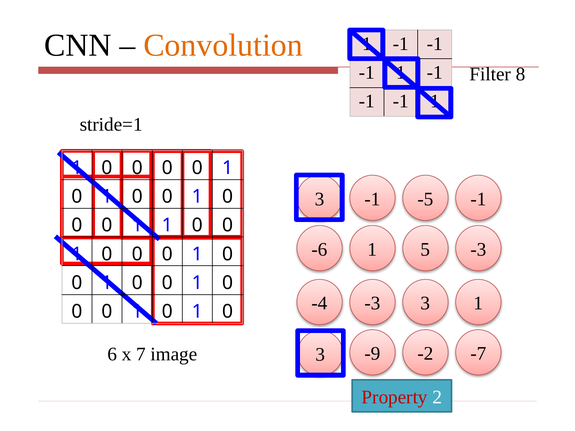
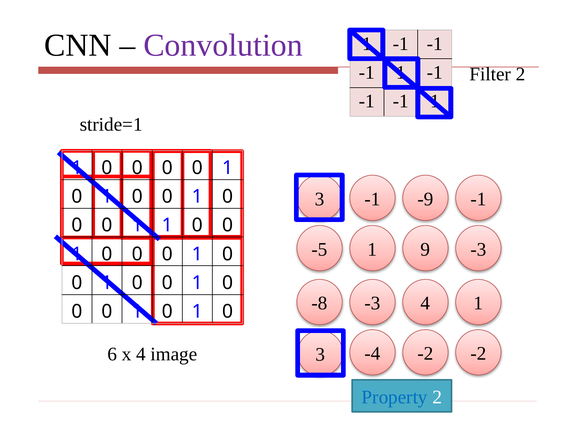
Convolution colour: orange -> purple
Filter 8: 8 -> 2
-5: -5 -> -9
-6: -6 -> -5
5: 5 -> 9
-4: -4 -> -8
-3 3: 3 -> 4
x 7: 7 -> 4
-9: -9 -> -4
-2 -7: -7 -> -2
Property colour: red -> blue
